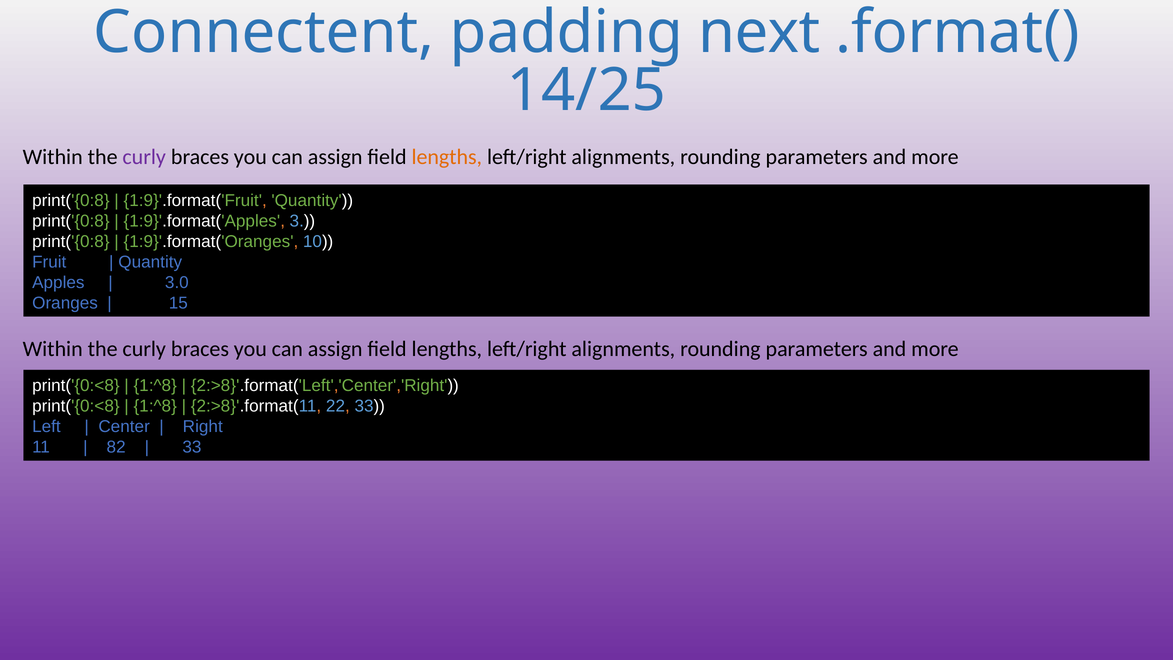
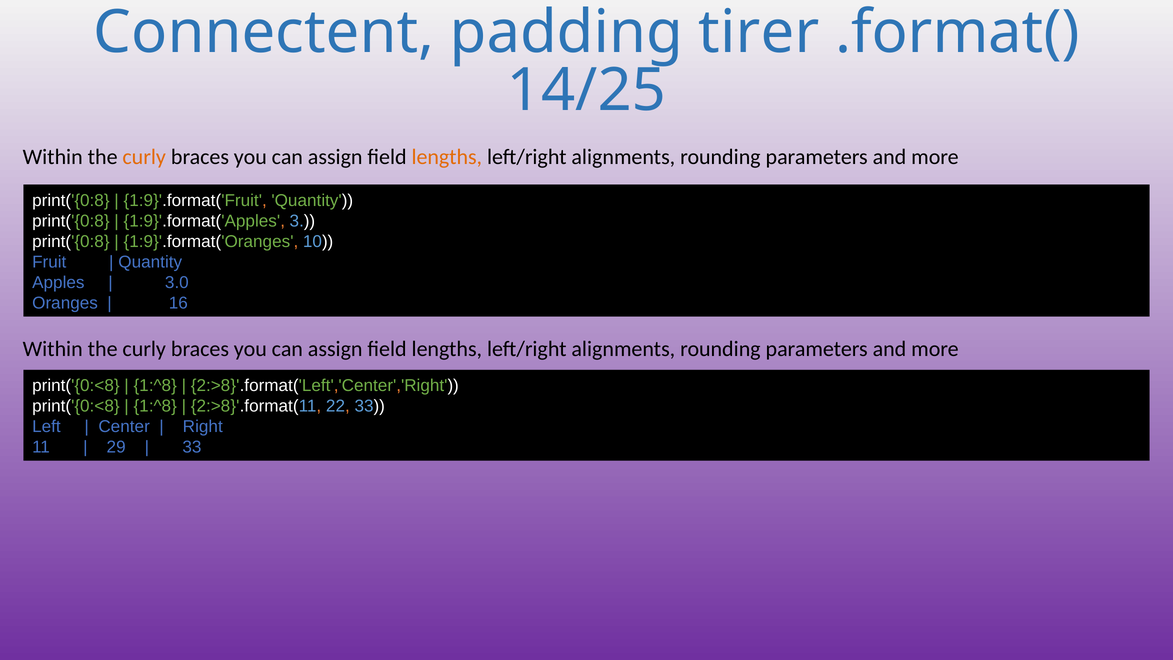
next: next -> tirer
curly at (144, 157) colour: purple -> orange
15: 15 -> 16
82: 82 -> 29
